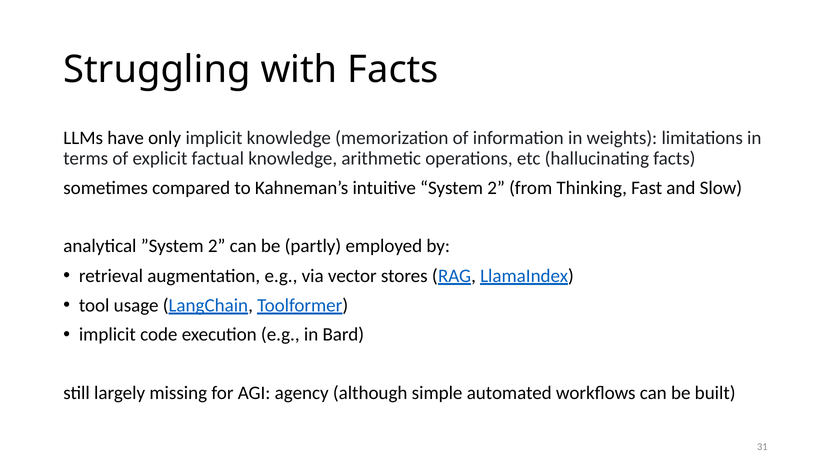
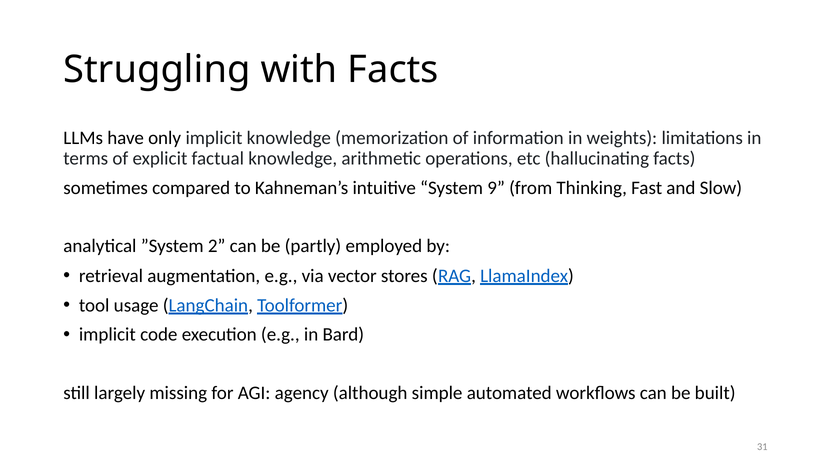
System 2: 2 -> 9
